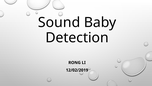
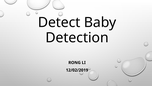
Sound: Sound -> Detect
